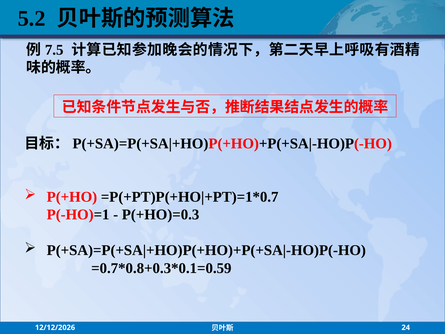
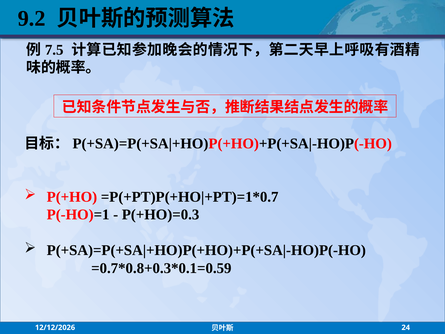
5.2: 5.2 -> 9.2
